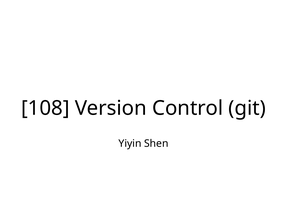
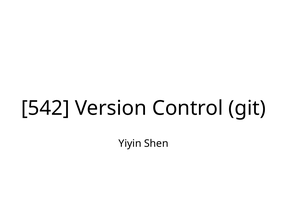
108: 108 -> 542
